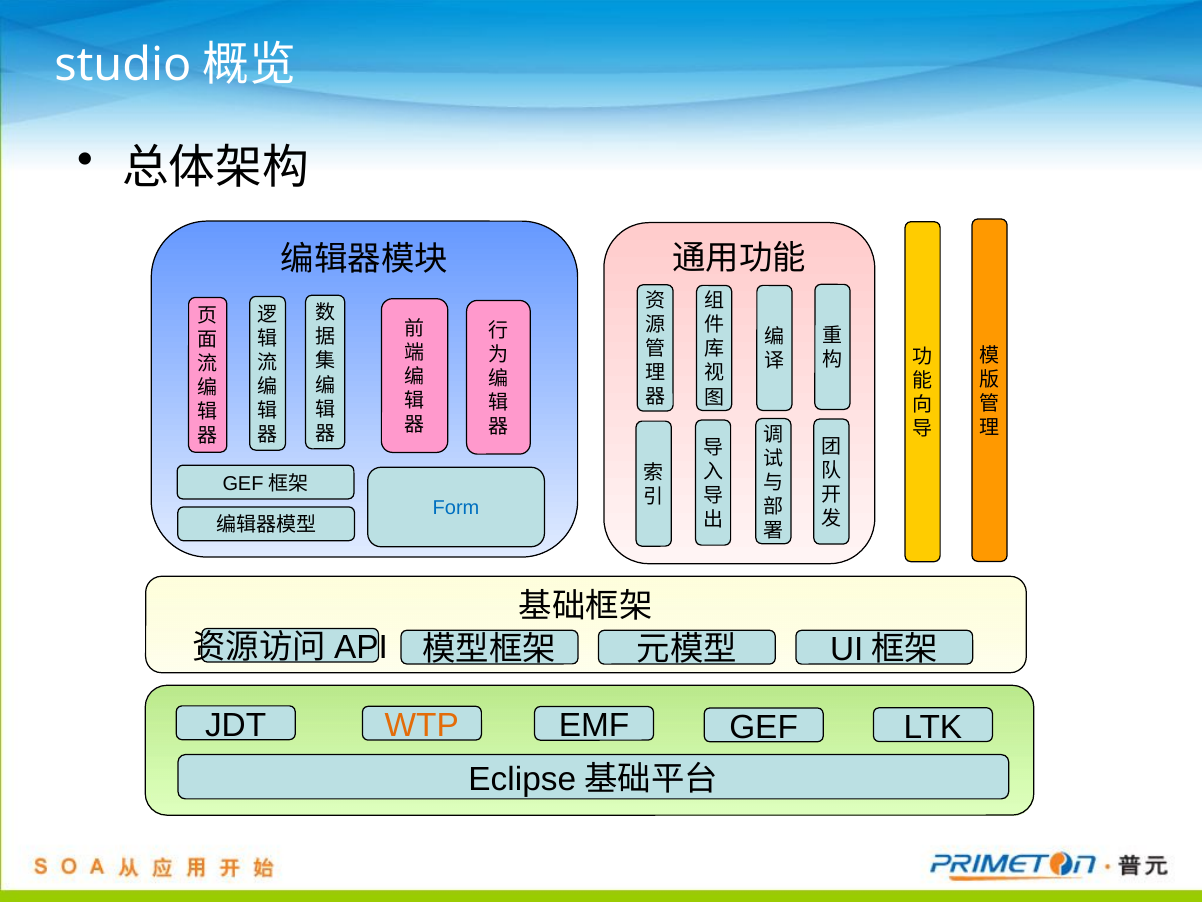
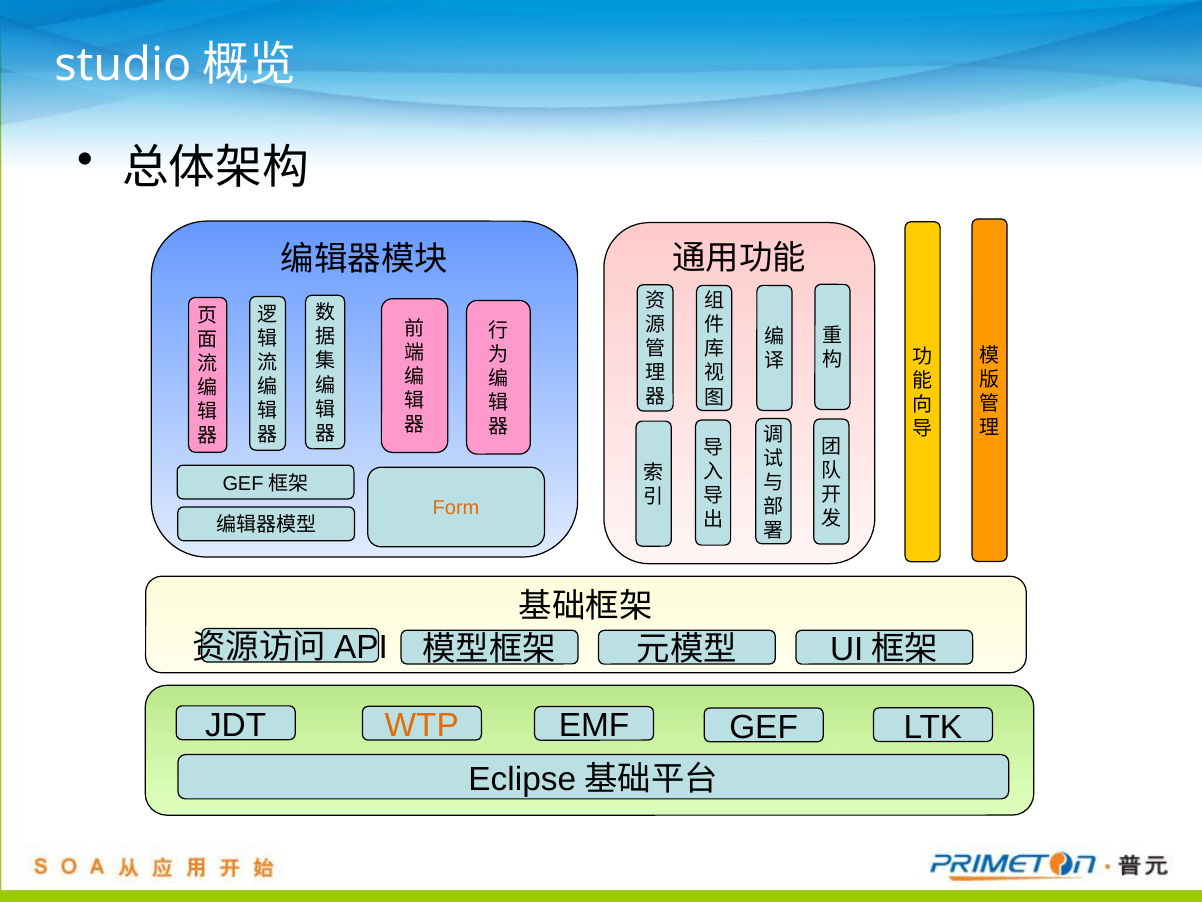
Form colour: blue -> orange
